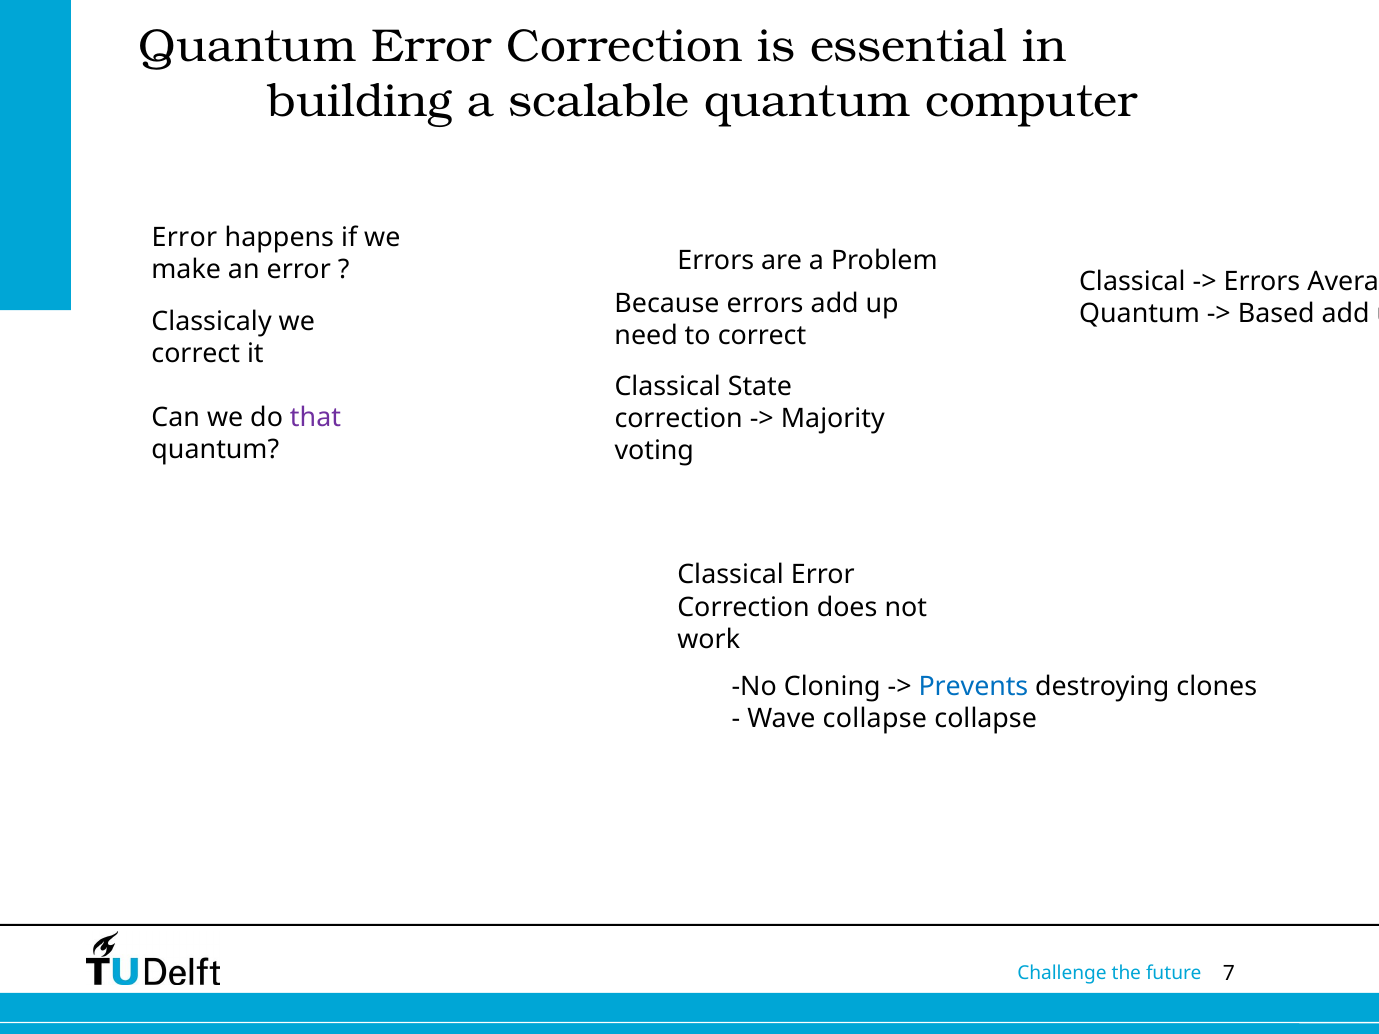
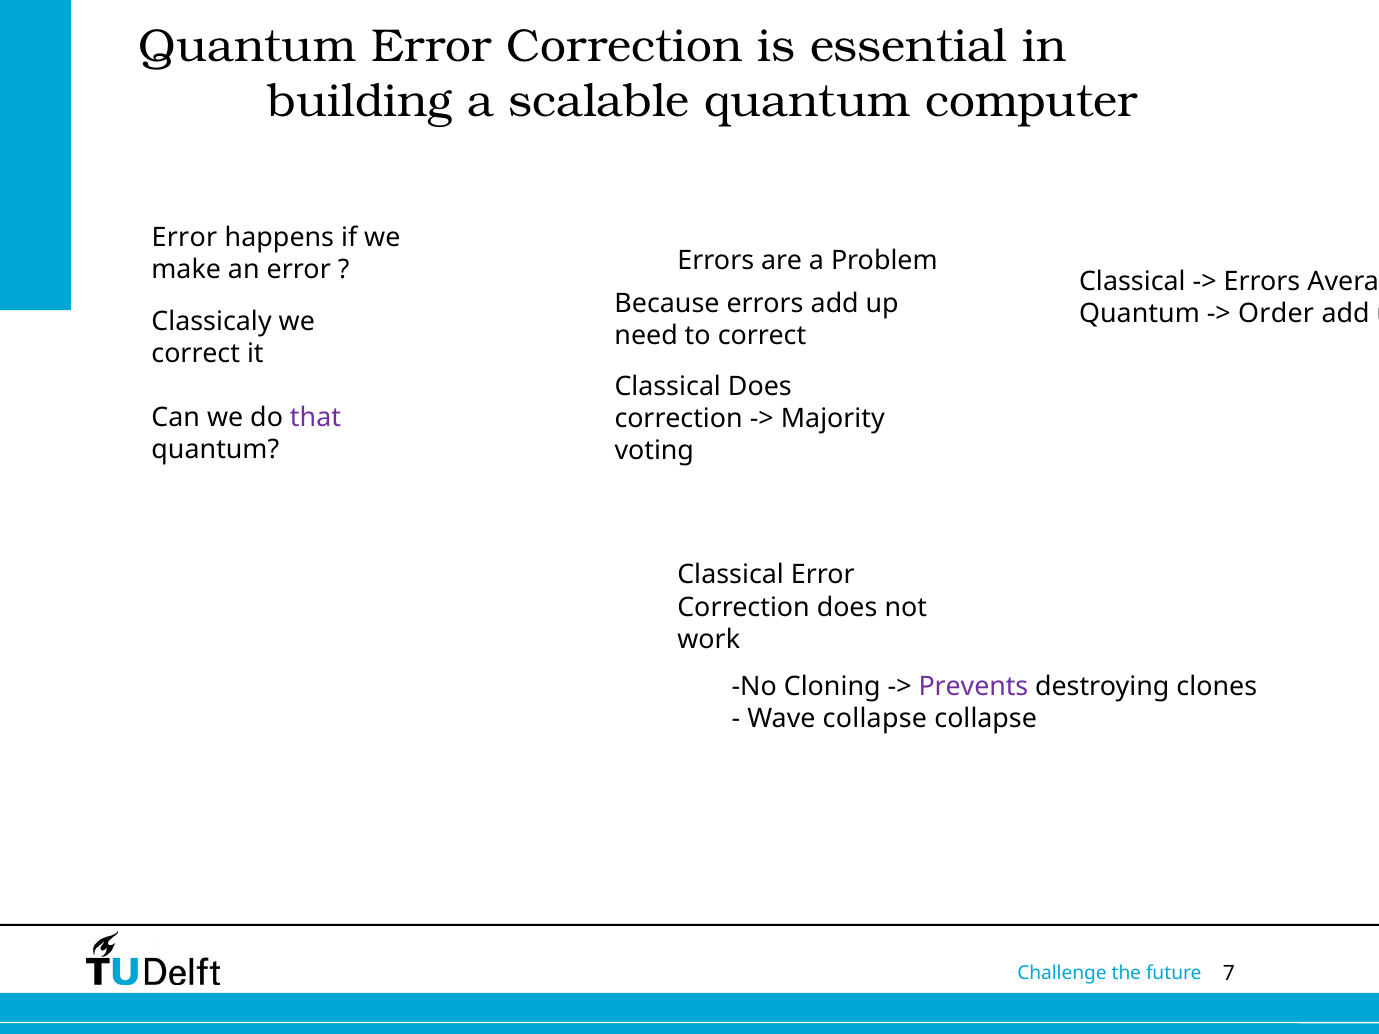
Based: Based -> Order
Classical State: State -> Does
Prevents colour: blue -> purple
